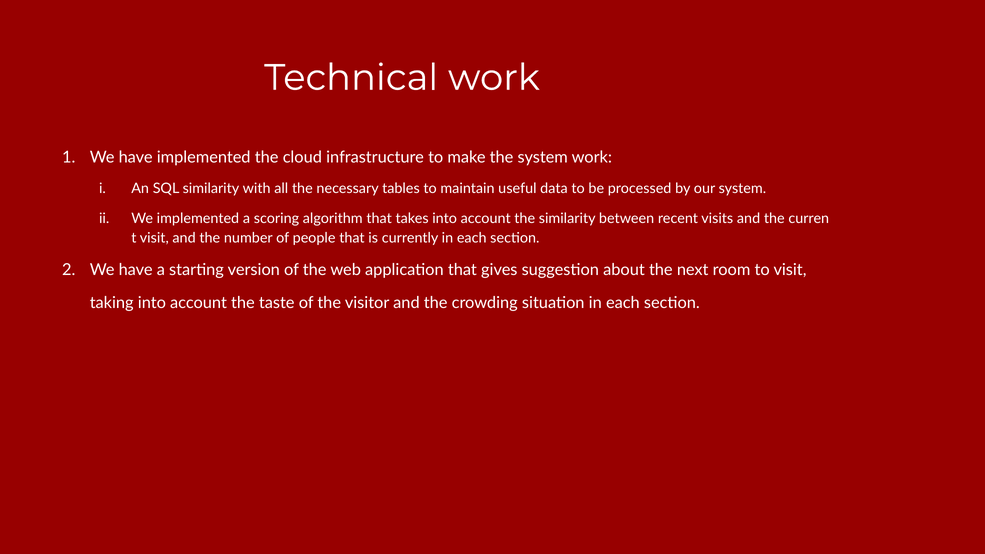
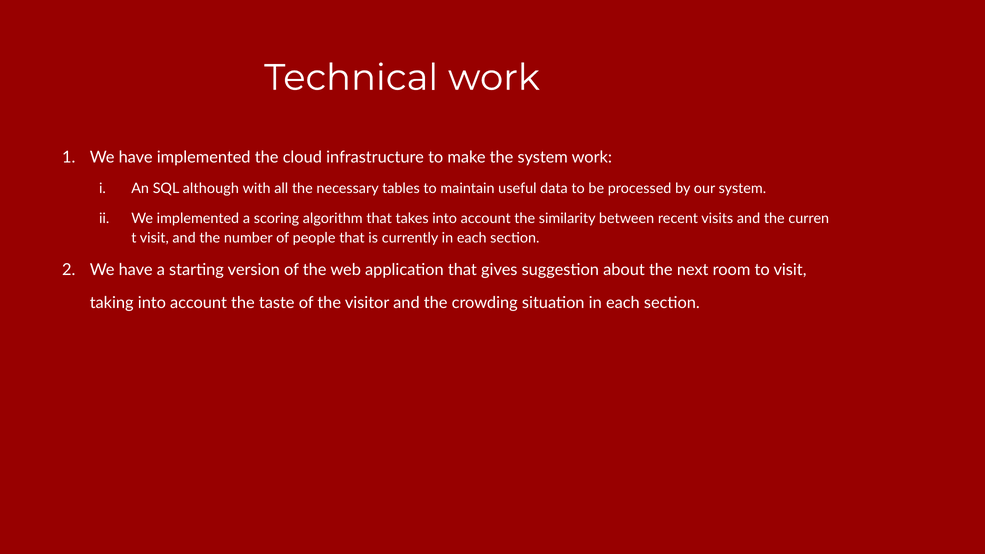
SQL similarity: similarity -> although
